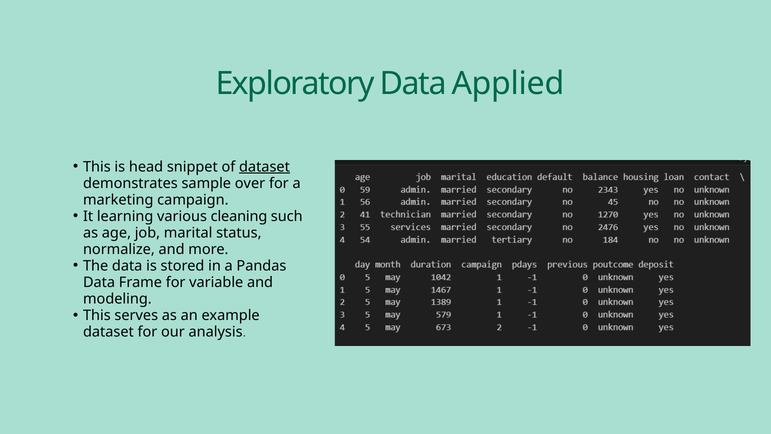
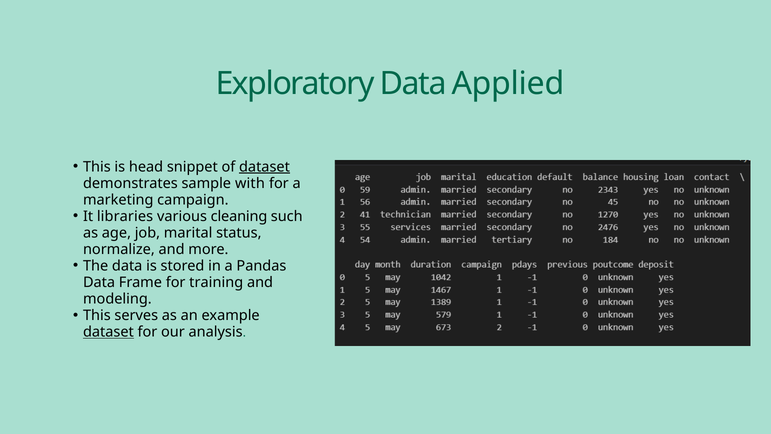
over: over -> with
learning: learning -> libraries
variable: variable -> training
dataset at (108, 332) underline: none -> present
